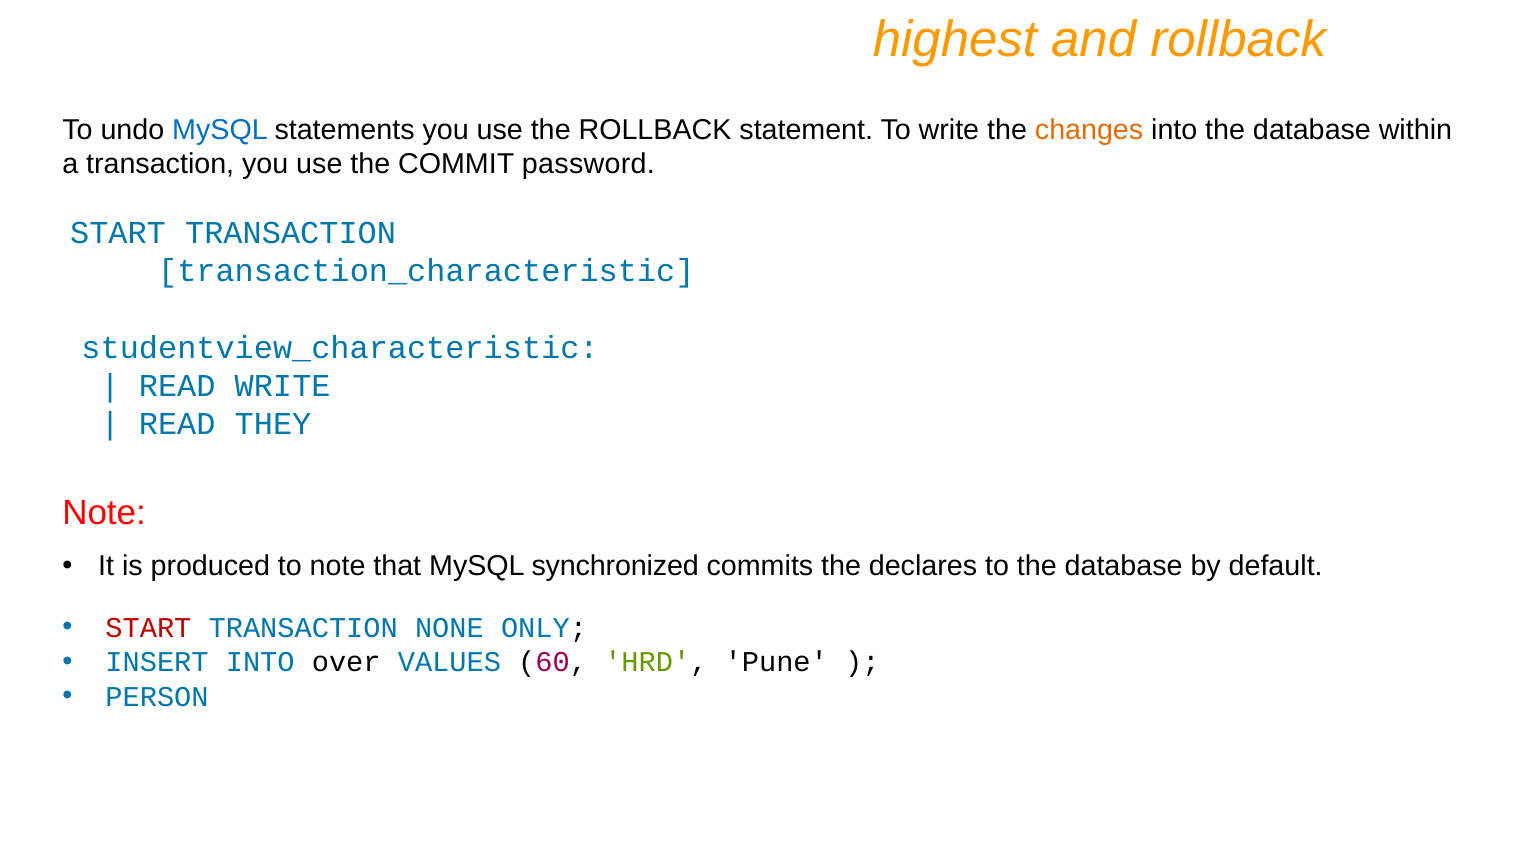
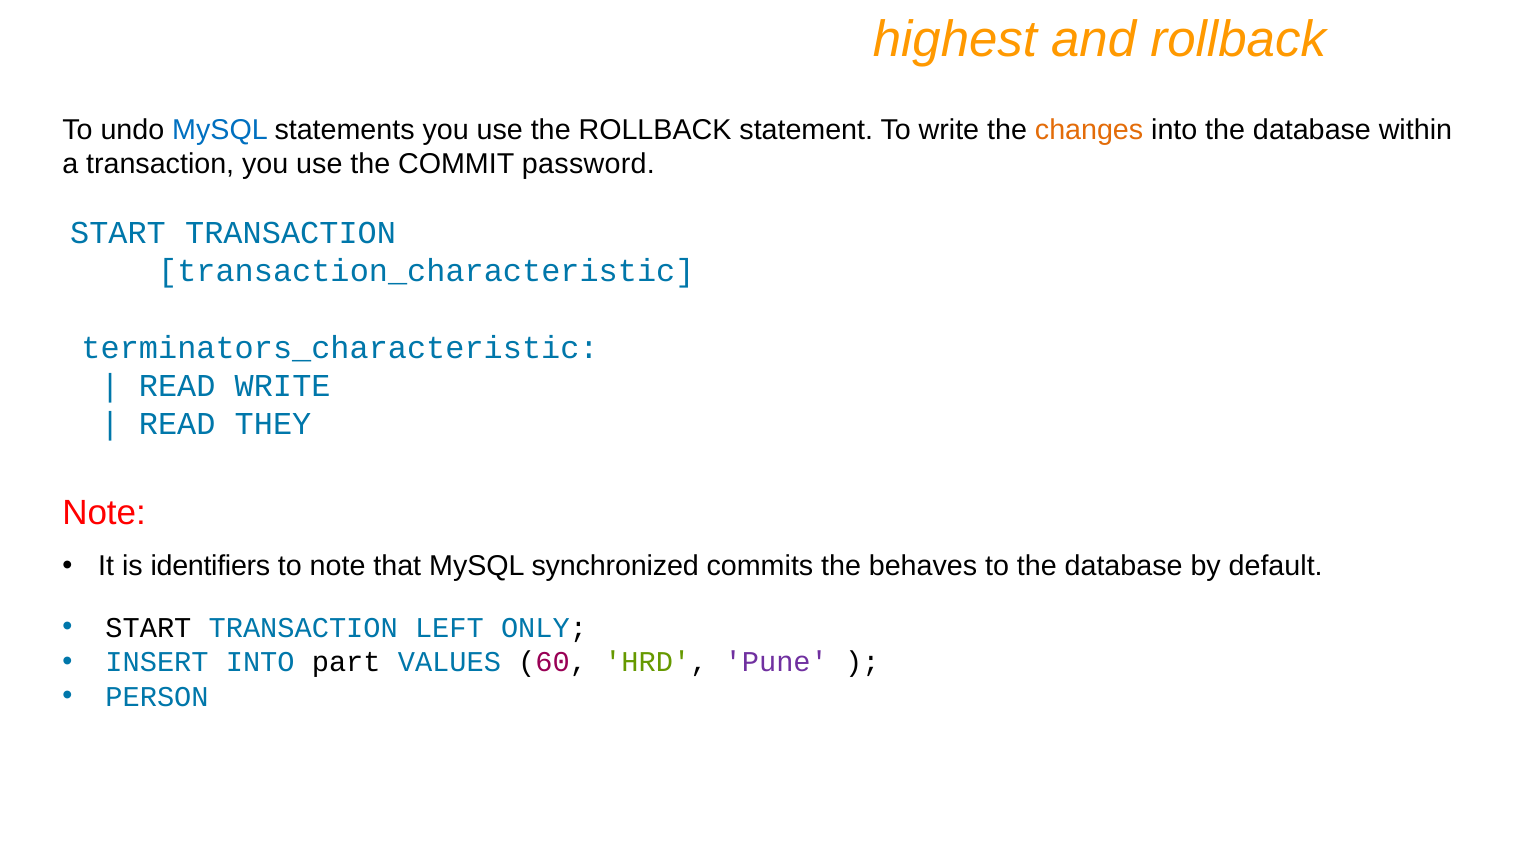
studentview_characteristic: studentview_characteristic -> terminators_characteristic
produced: produced -> identifiers
declares: declares -> behaves
START at (148, 628) colour: red -> black
NONE: NONE -> LEFT
over: over -> part
Pune colour: black -> purple
